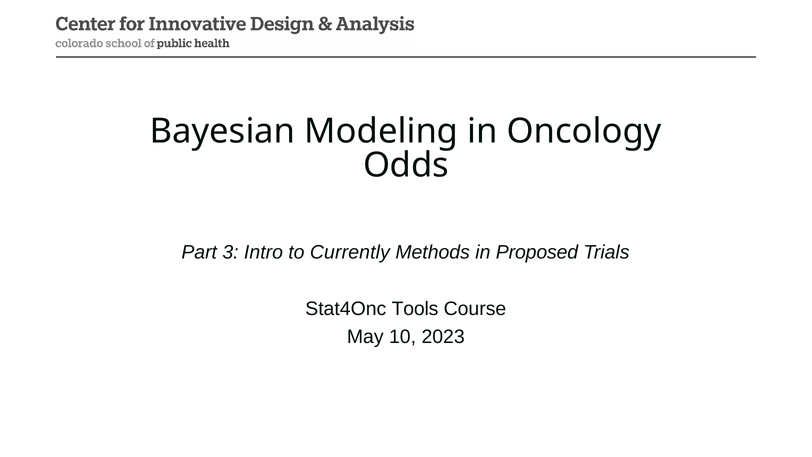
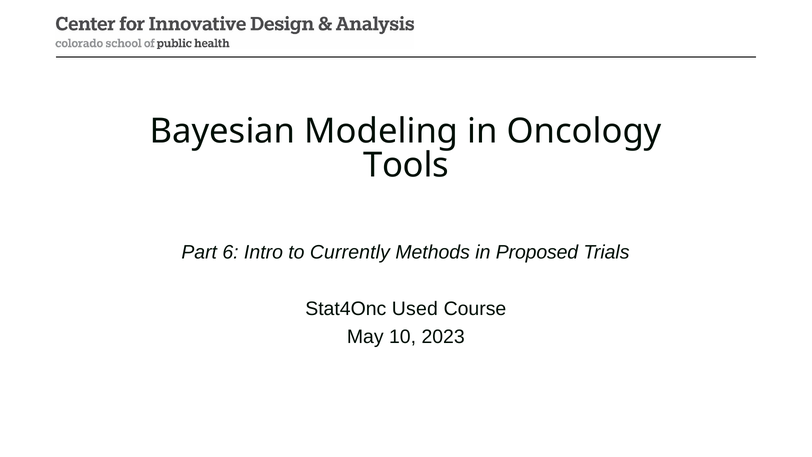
Odds: Odds -> Tools
3: 3 -> 6
Tools: Tools -> Used
